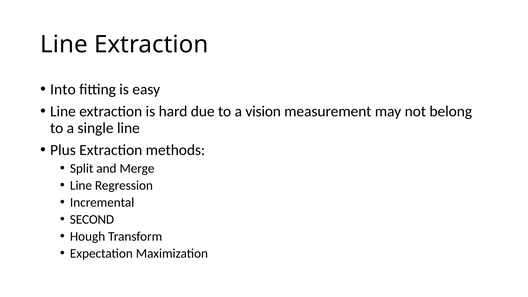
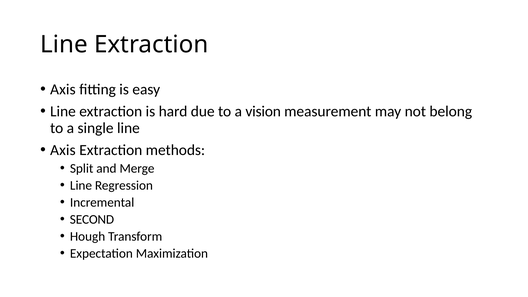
Into at (63, 89): Into -> Axis
Plus at (63, 150): Plus -> Axis
